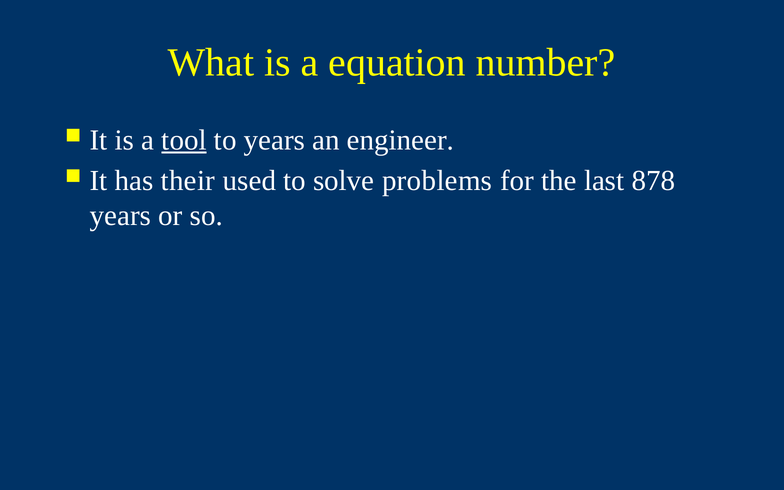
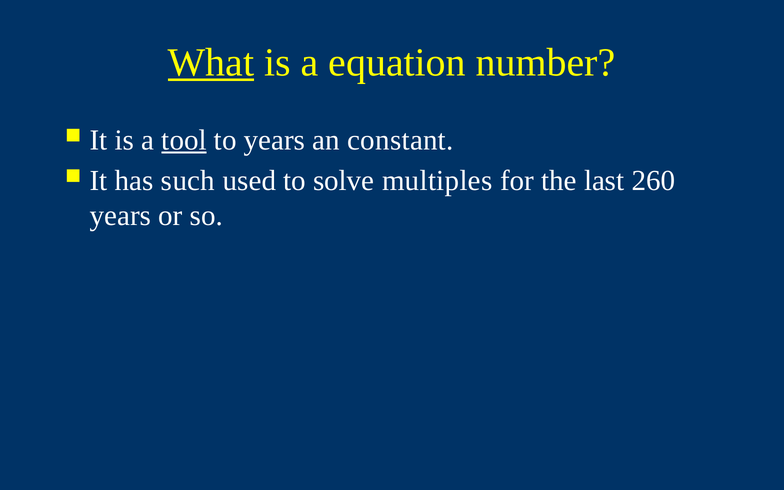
What underline: none -> present
engineer: engineer -> constant
their: their -> such
problems: problems -> multiples
878: 878 -> 260
